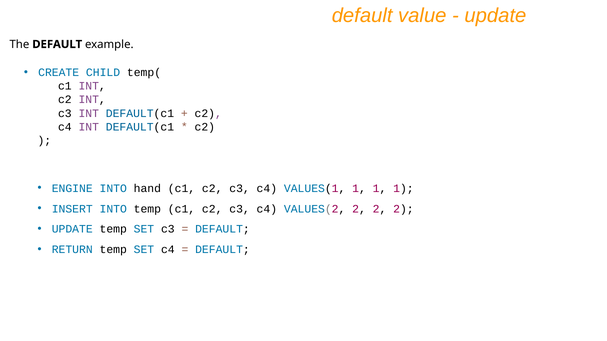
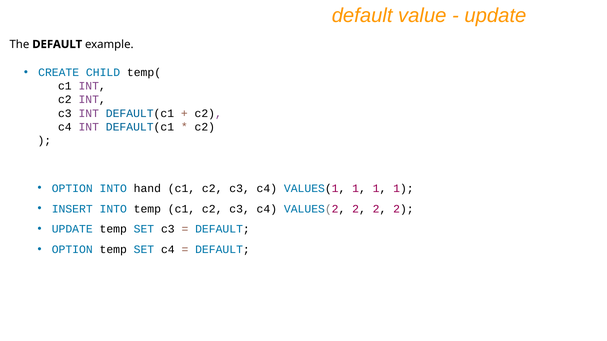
ENGINE at (72, 189): ENGINE -> OPTION
RETURN at (72, 250): RETURN -> OPTION
